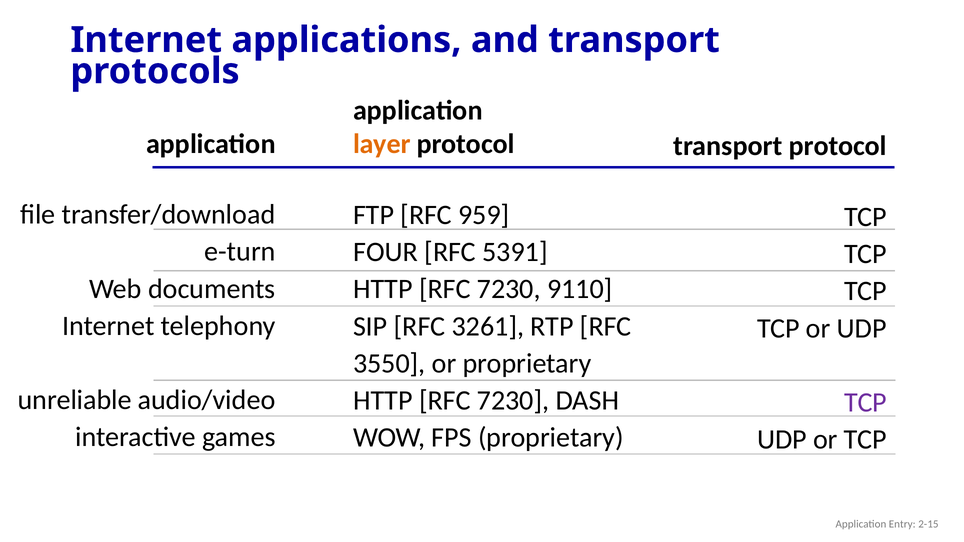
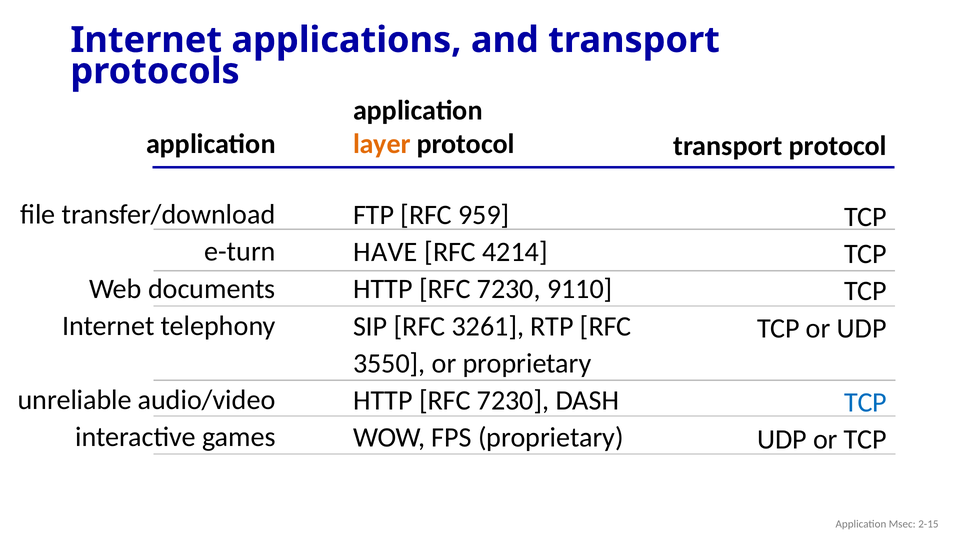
FOUR: FOUR -> HAVE
5391: 5391 -> 4214
TCP at (866, 403) colour: purple -> blue
Entry: Entry -> Msec
